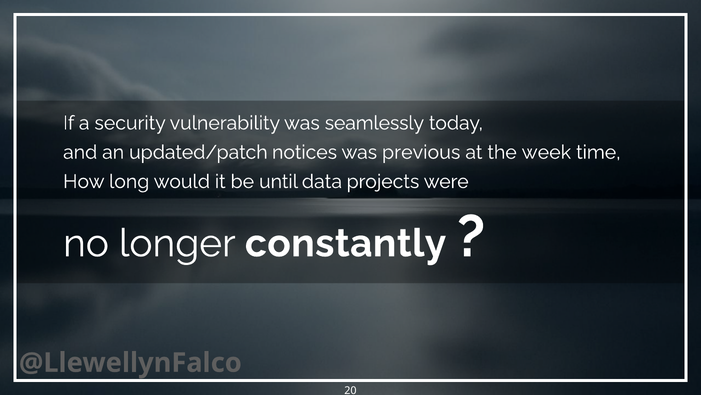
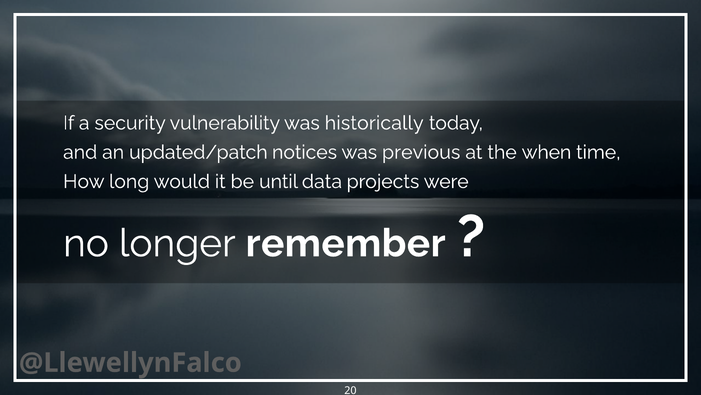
seamlessly: seamlessly -> historically
week: week -> when
constantly: constantly -> remember
